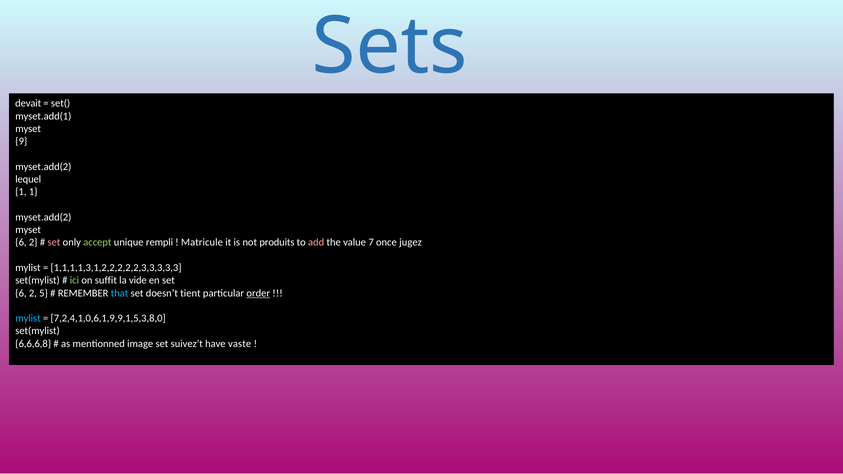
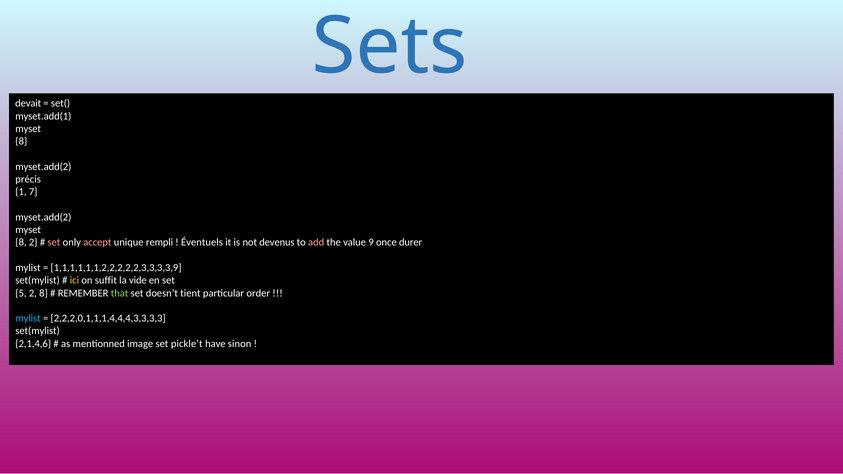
9 at (21, 141): 9 -> 8
lequel: lequel -> précis
1 1: 1 -> 7
6 at (21, 243): 6 -> 8
accept colour: light green -> pink
Matricule: Matricule -> Éventuels
produits: produits -> devenus
7: 7 -> 9
jugez: jugez -> durer
1,1,1,1,3,1,2,2,2,2,2,3,3,3,3,3: 1,1,1,1,3,1,2,2,2,2,2,3,3,3,3,3 -> 1,1,1,1,1,1,2,2,2,2,2,3,3,3,3,9
ici colour: light green -> yellow
6 at (21, 293): 6 -> 5
2 5: 5 -> 8
that colour: light blue -> light green
order underline: present -> none
7,2,4,1,0,6,1,9,9,1,5,3,8,0: 7,2,4,1,0,6,1,9,9,1,5,3,8,0 -> 2,2,2,0,1,1,1,4,4,4,3,3,3,3
6,6,6,8: 6,6,6,8 -> 2,1,4,6
suivez’t: suivez’t -> pickle’t
vaste: vaste -> sinon
